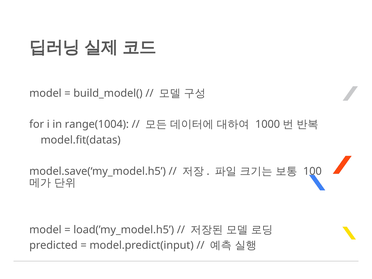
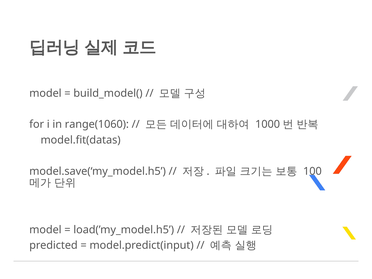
range(1004: range(1004 -> range(1060
